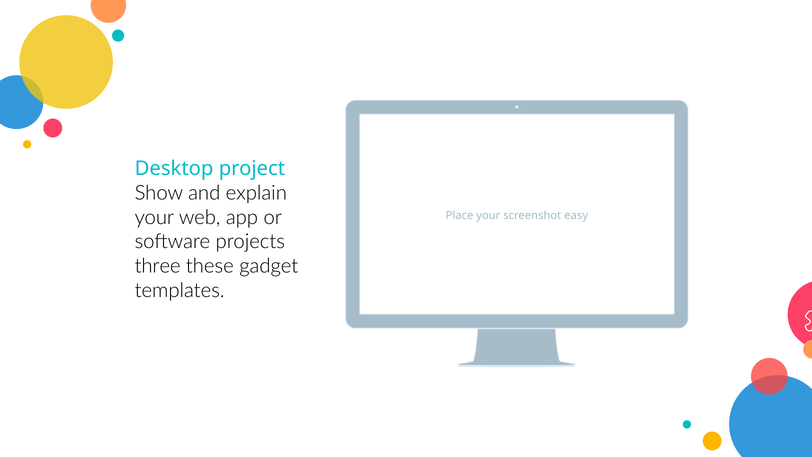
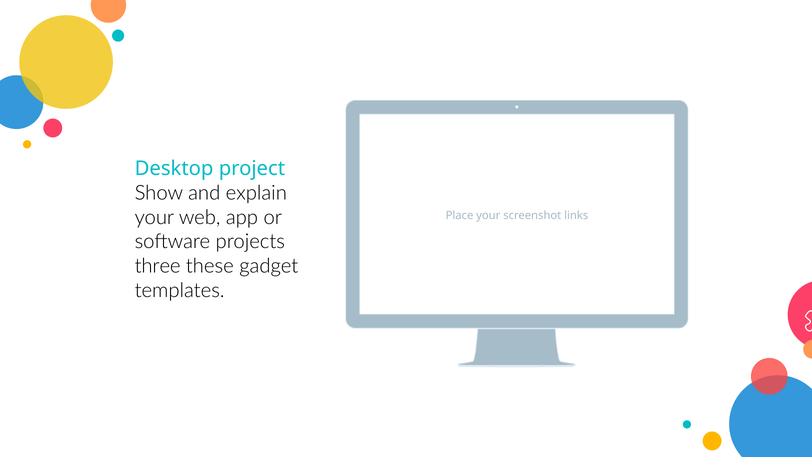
easy: easy -> links
